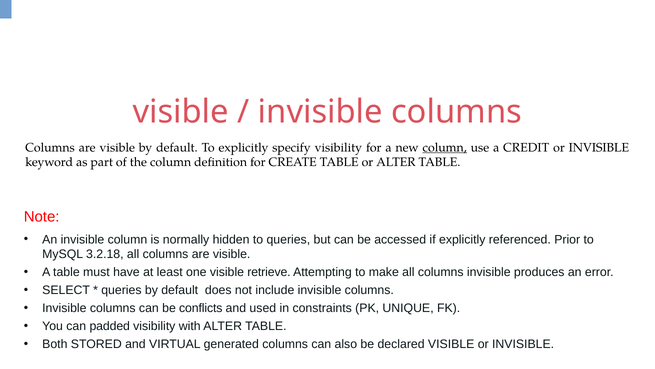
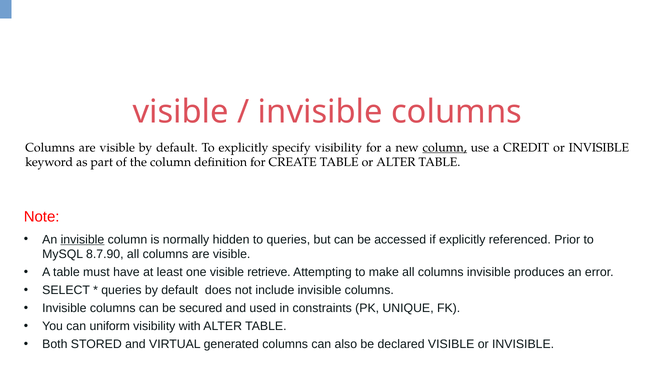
invisible at (82, 239) underline: none -> present
3.2.18: 3.2.18 -> 8.7.90
conflicts: conflicts -> secured
padded: padded -> uniform
